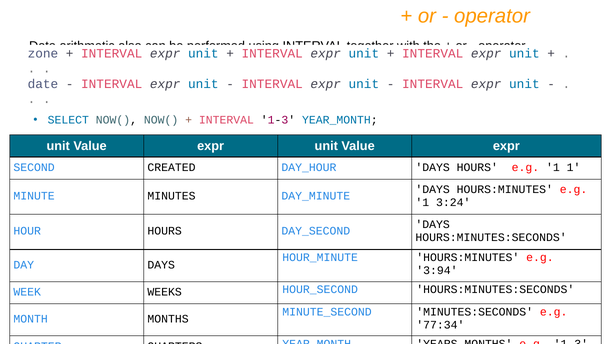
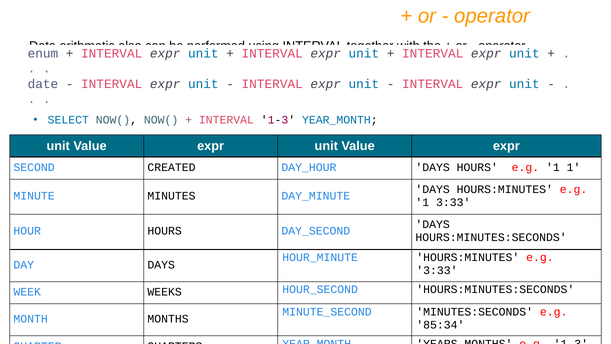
zone: zone -> enum
1 3:24: 3:24 -> 3:33
3:94 at (437, 270): 3:94 -> 3:33
77:34: 77:34 -> 85:34
